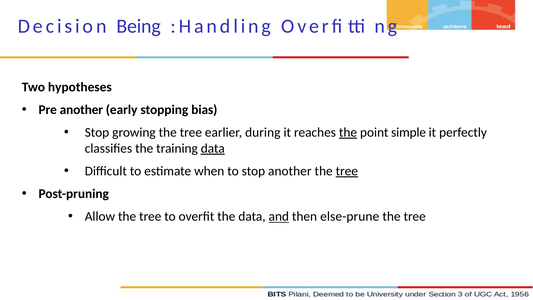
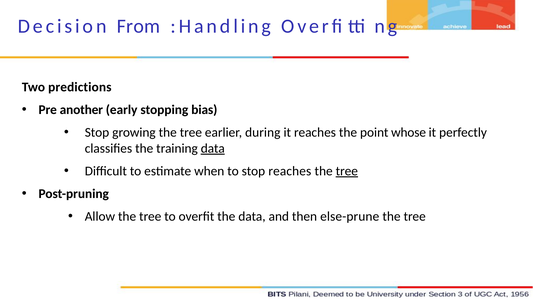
Being: Being -> From
hypotheses: hypotheses -> predictions
the at (348, 132) underline: present -> none
simple: simple -> whose
stop another: another -> reaches
and underline: present -> none
